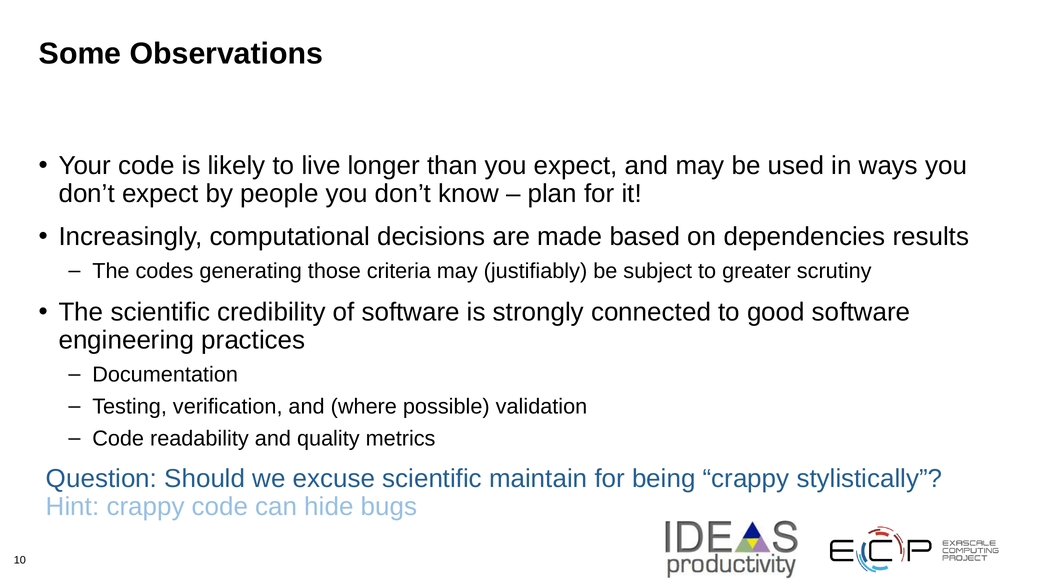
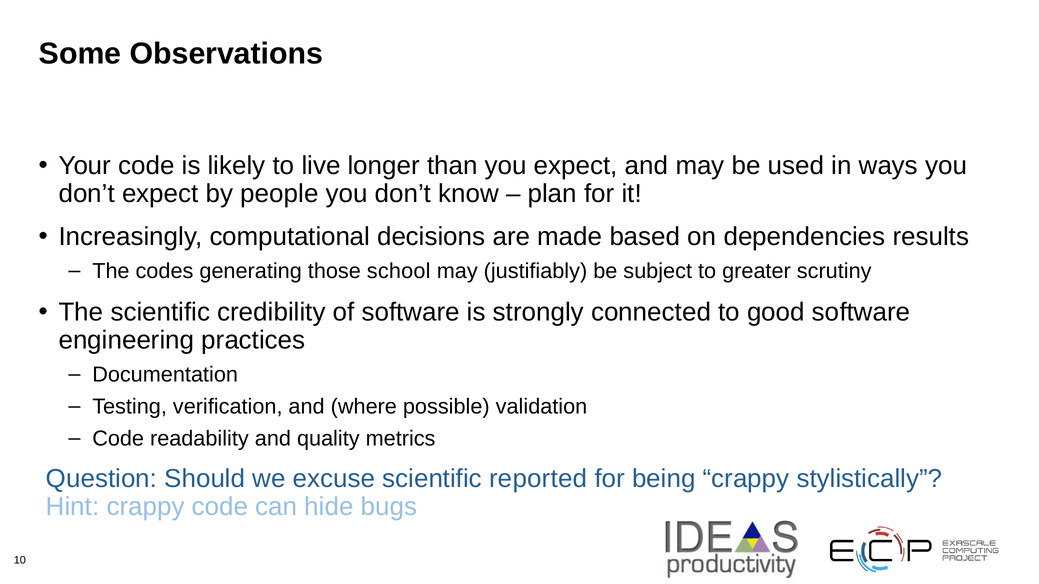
criteria: criteria -> school
maintain: maintain -> reported
